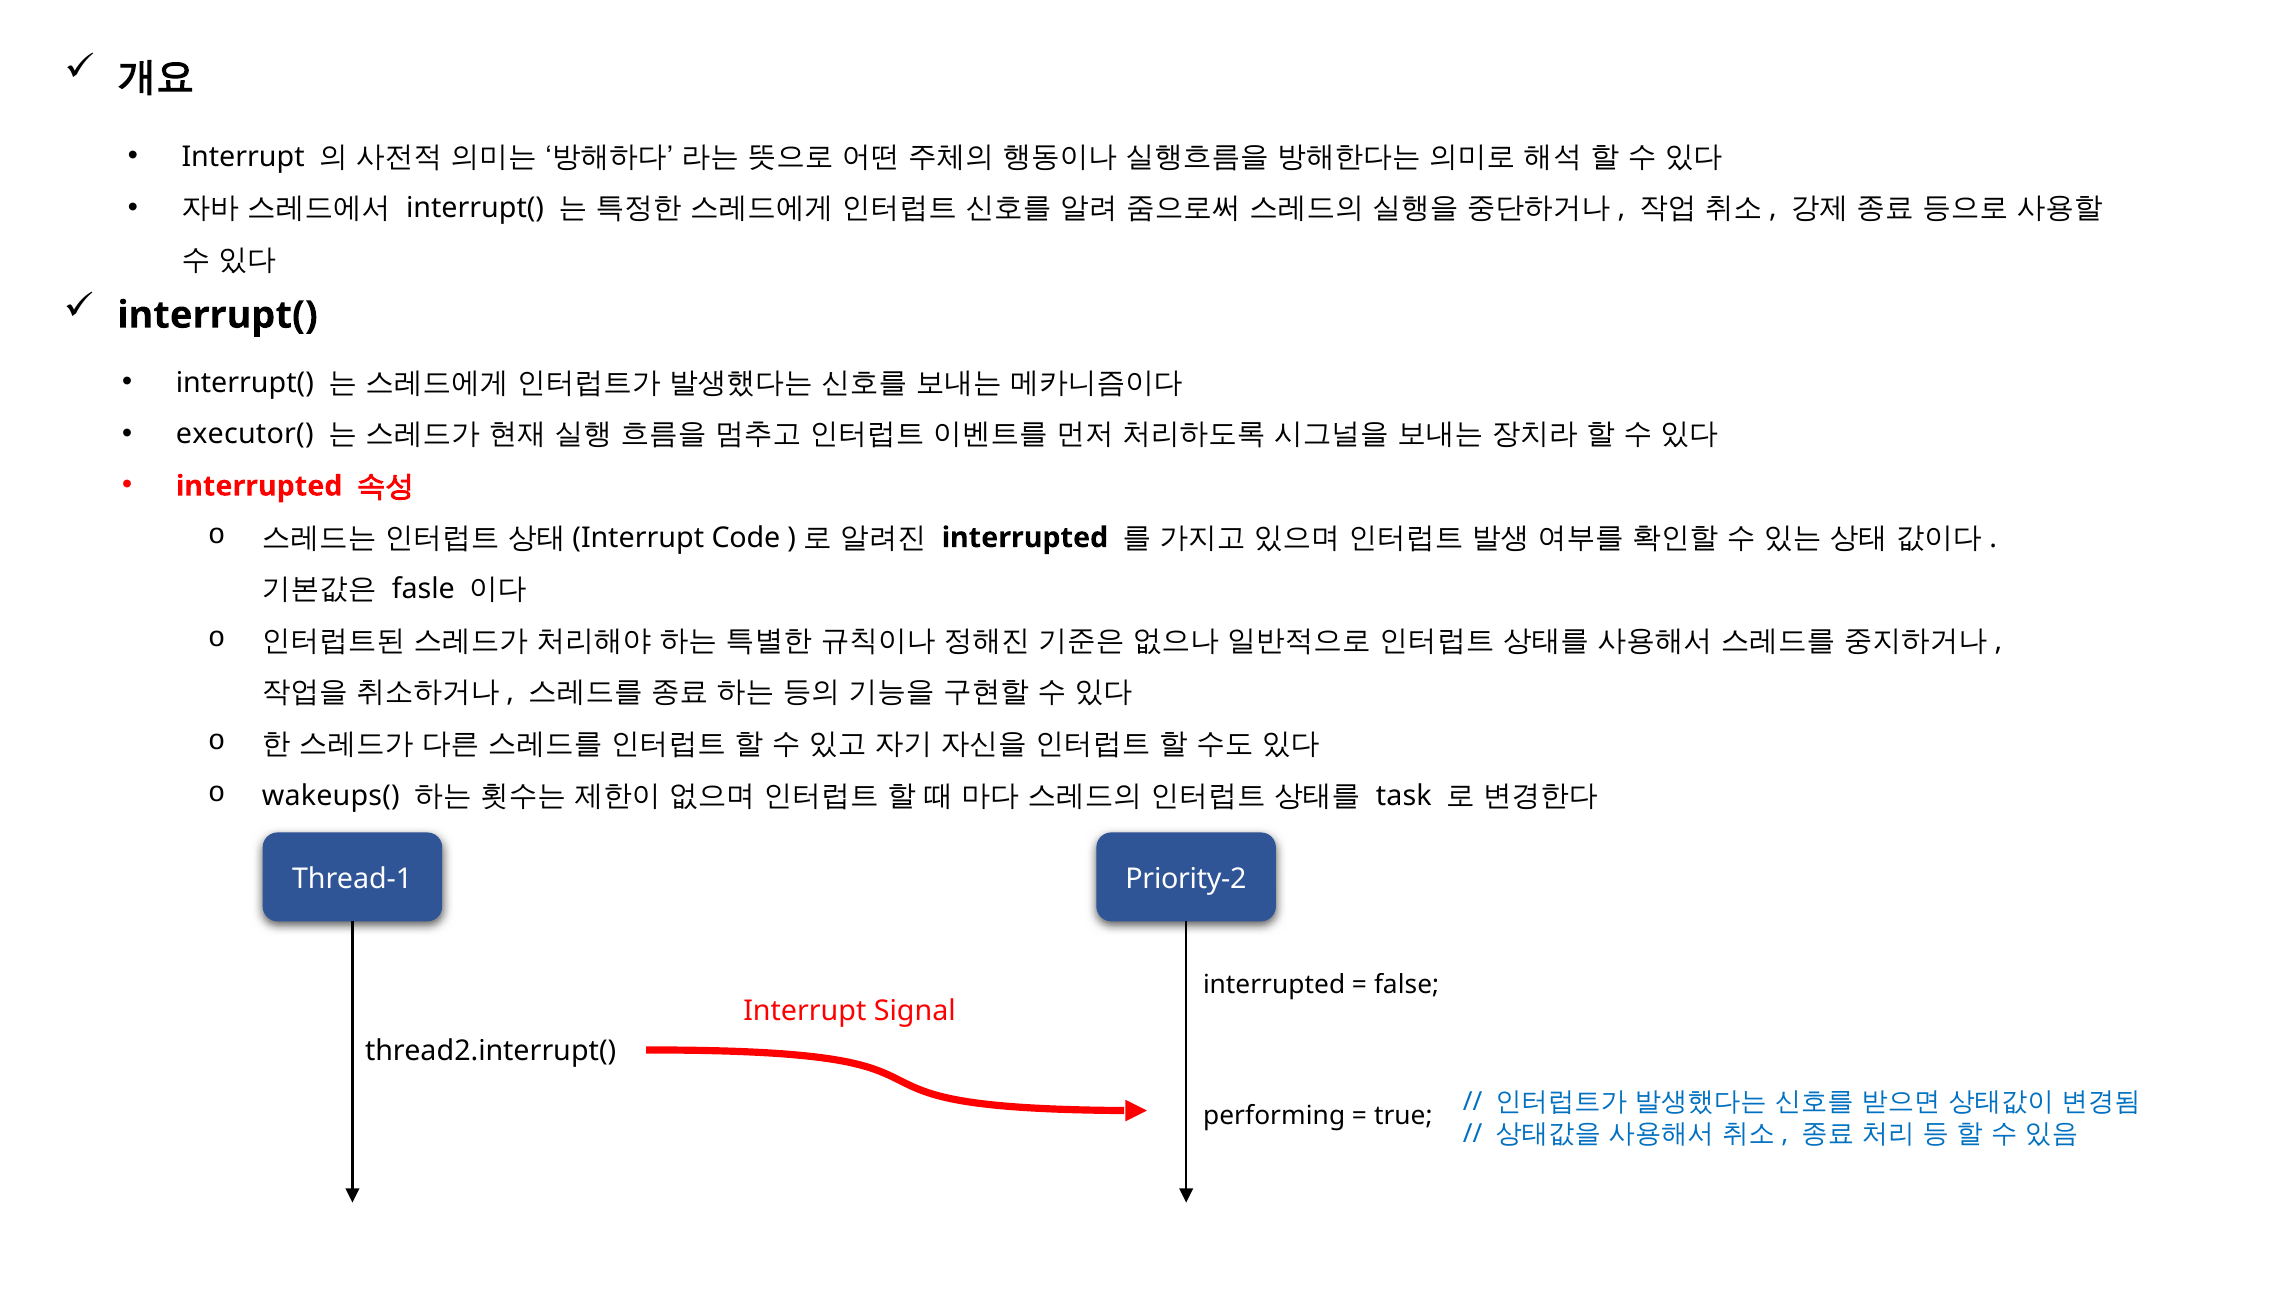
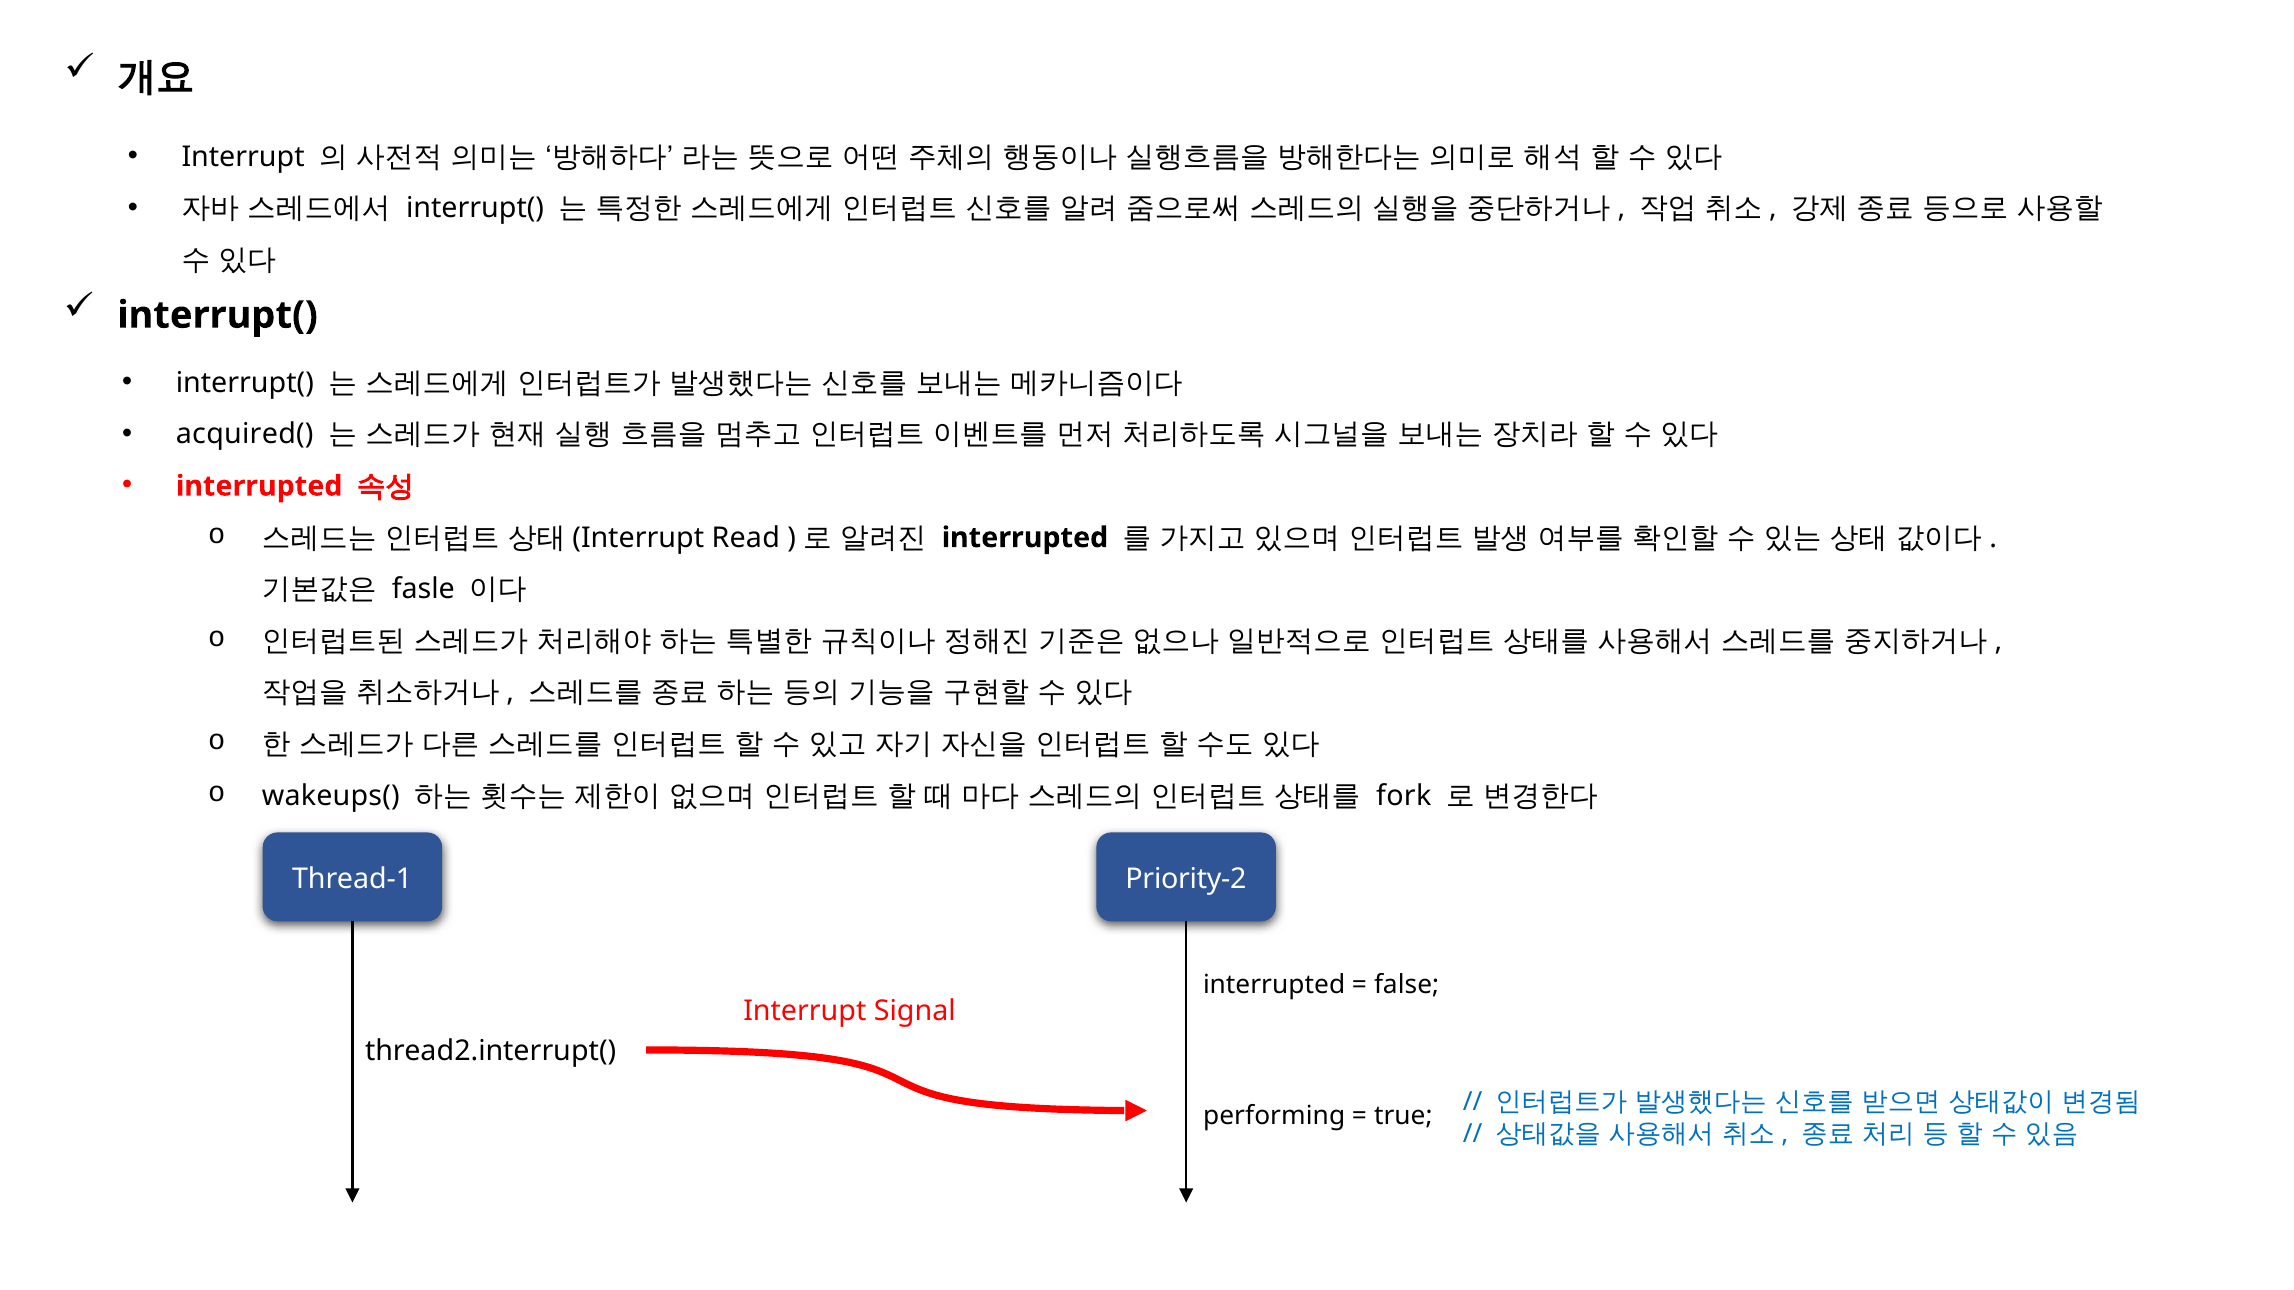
executor(: executor( -> acquired(
Code: Code -> Read
task: task -> fork
